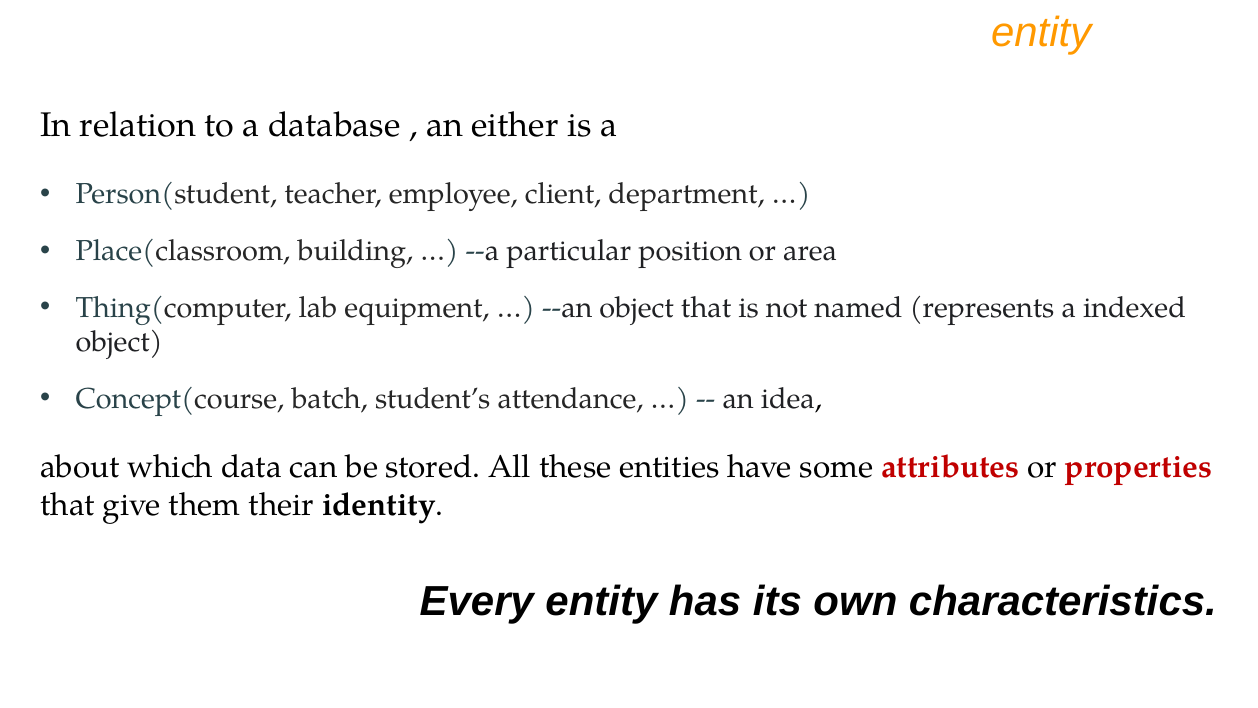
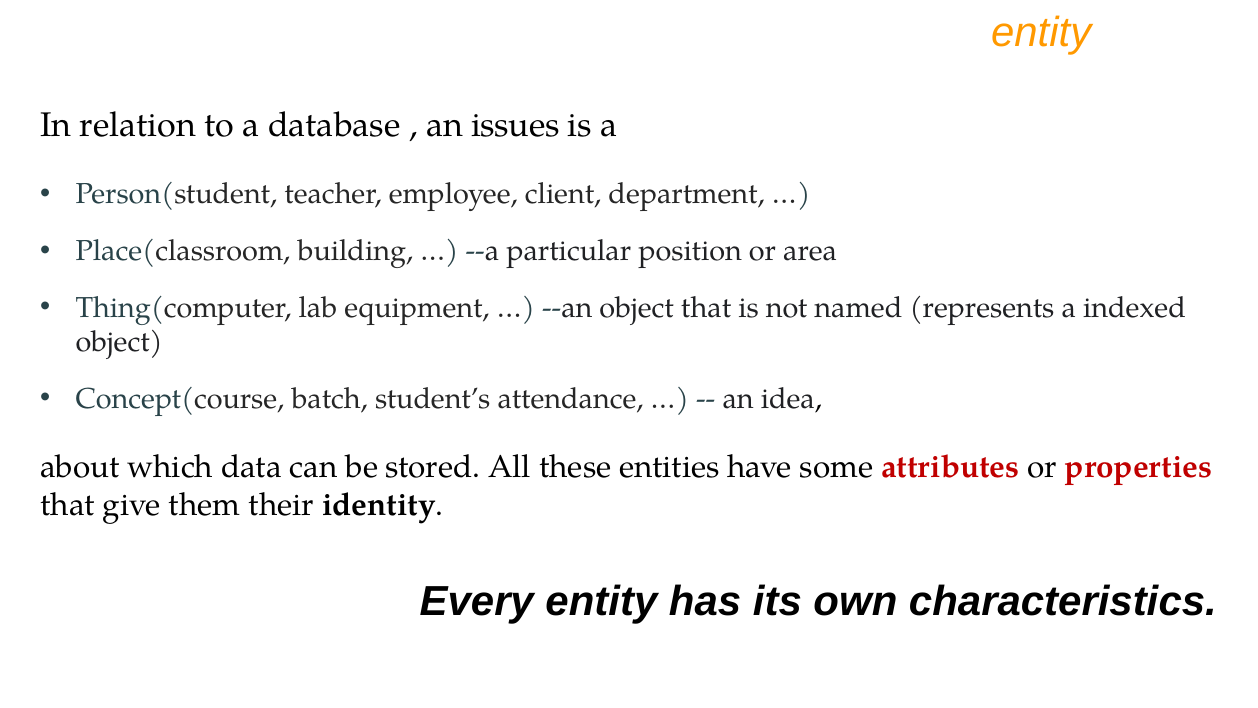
either: either -> issues
